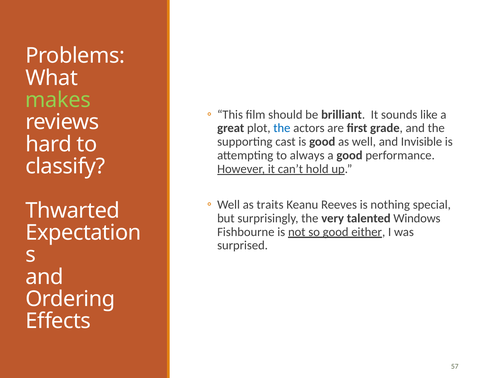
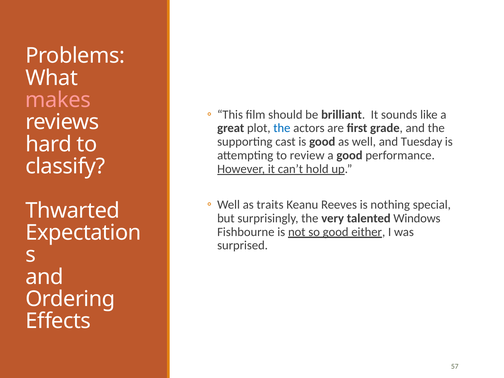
makes colour: light green -> pink
Invisible: Invisible -> Tuesday
always: always -> review
